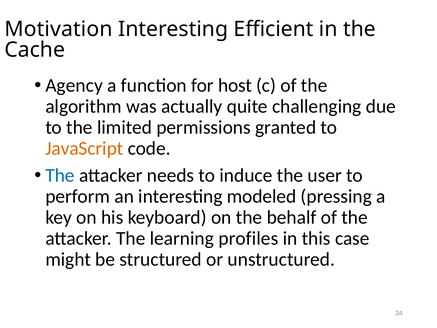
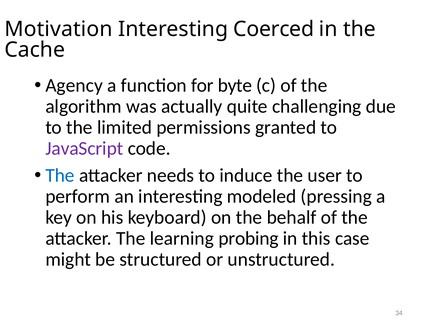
Efficient: Efficient -> Coerced
host: host -> byte
JavaScript colour: orange -> purple
profiles: profiles -> probing
